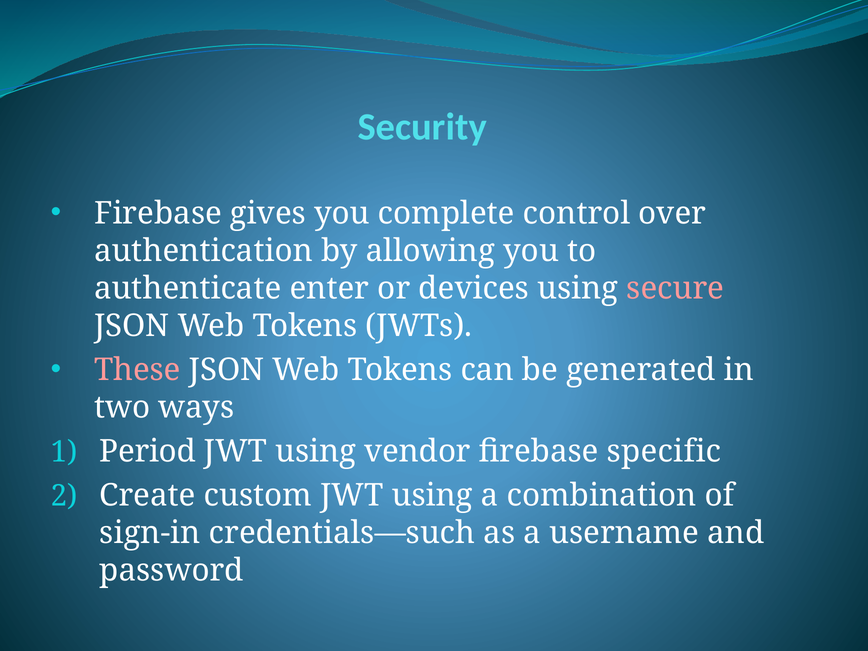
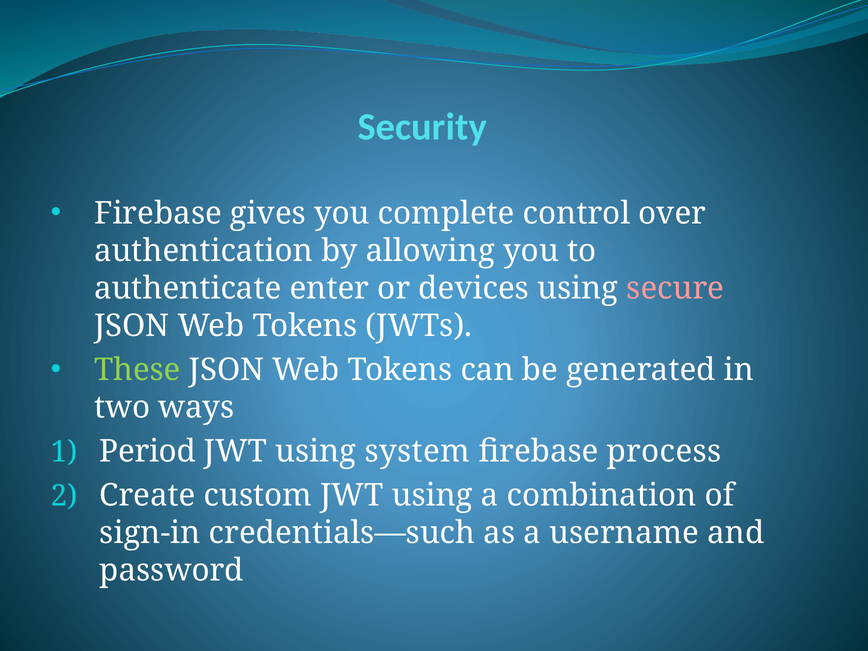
These colour: pink -> light green
vendor: vendor -> system
specific: specific -> process
